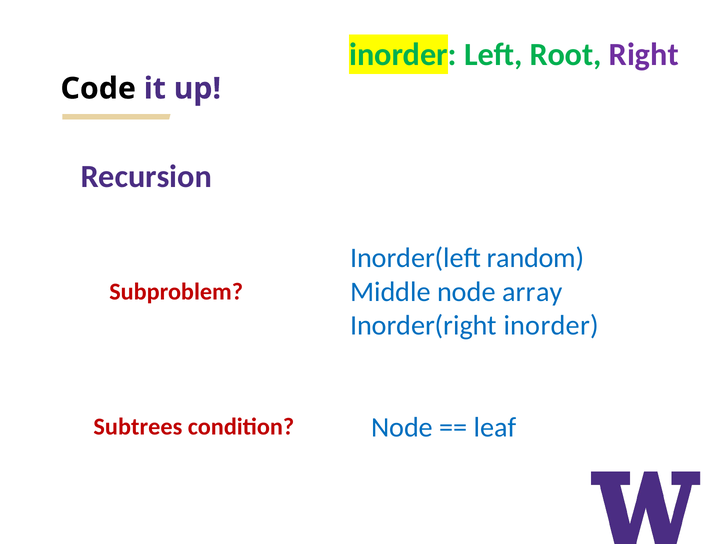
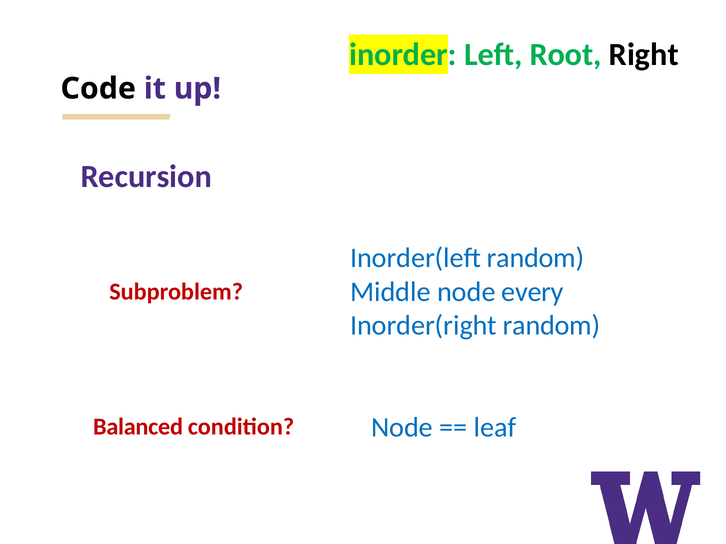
Right colour: purple -> black
array: array -> every
Inorder(right inorder: inorder -> random
Subtrees: Subtrees -> Balanced
